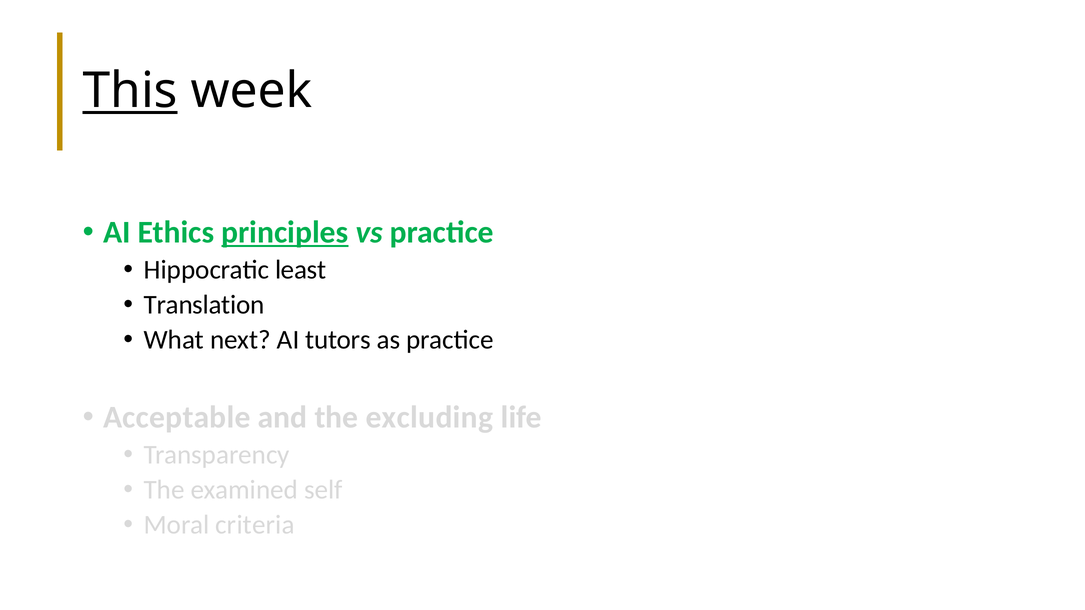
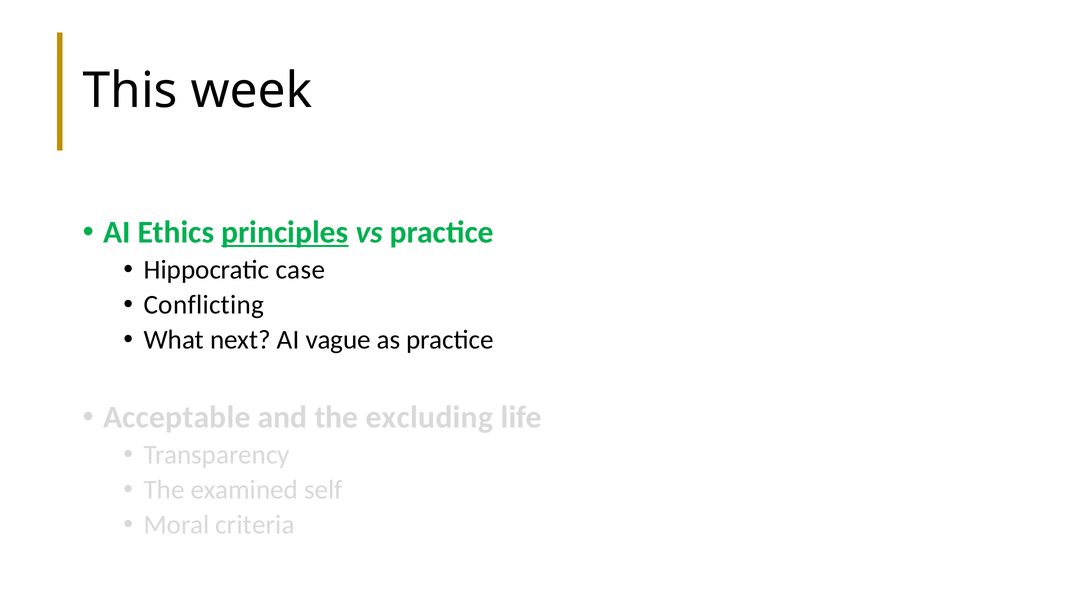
This underline: present -> none
least: least -> case
Translation: Translation -> Conflicting
tutors: tutors -> vague
